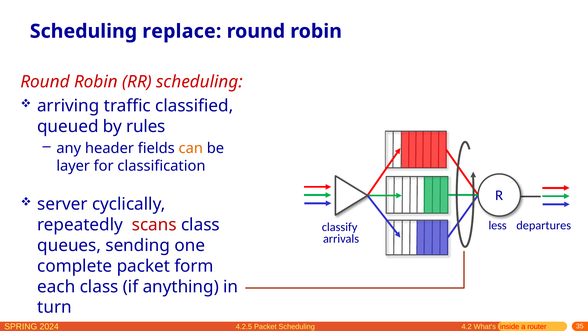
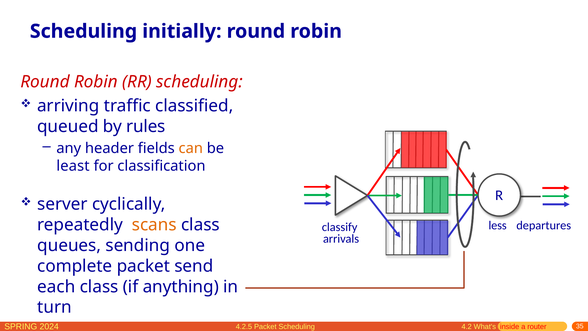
replace: replace -> initially
layer: layer -> least
scans colour: red -> orange
form: form -> send
